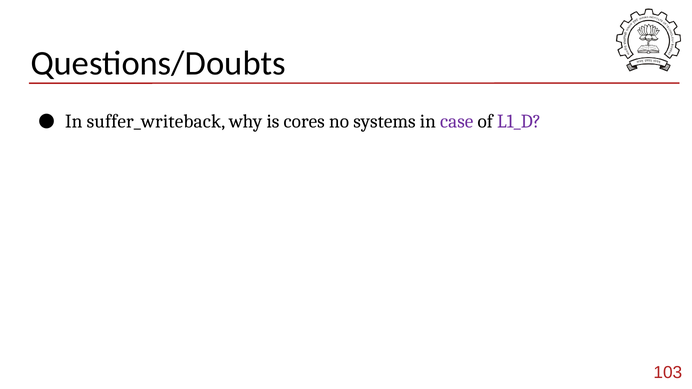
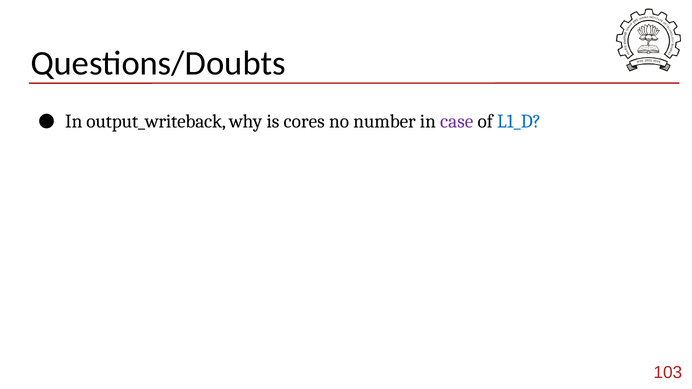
suffer_writeback: suffer_writeback -> output_writeback
systems: systems -> number
L1_D colour: purple -> blue
